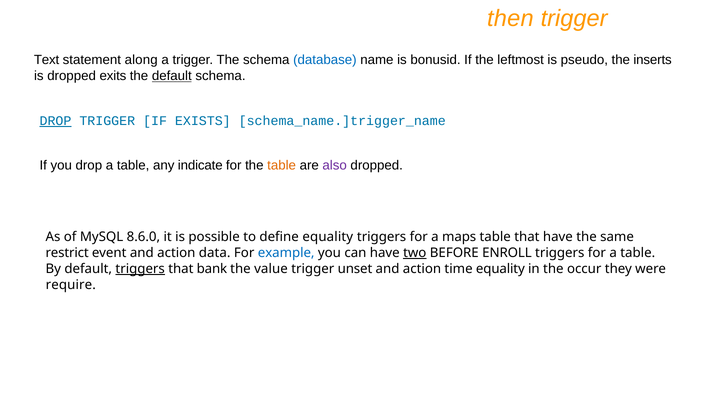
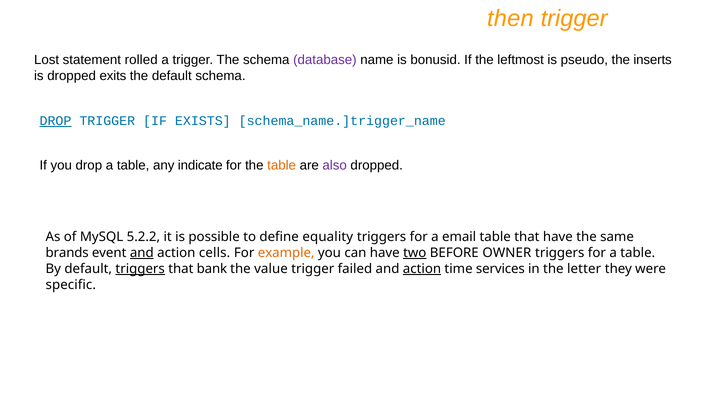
Text: Text -> Lost
along: along -> rolled
database colour: blue -> purple
default at (172, 76) underline: present -> none
8.6.0: 8.6.0 -> 5.2.2
maps: maps -> email
restrict: restrict -> brands
and at (142, 253) underline: none -> present
data: data -> cells
example colour: blue -> orange
ENROLL: ENROLL -> OWNER
unset: unset -> failed
action at (422, 269) underline: none -> present
time equality: equality -> services
occur: occur -> letter
require: require -> specific
